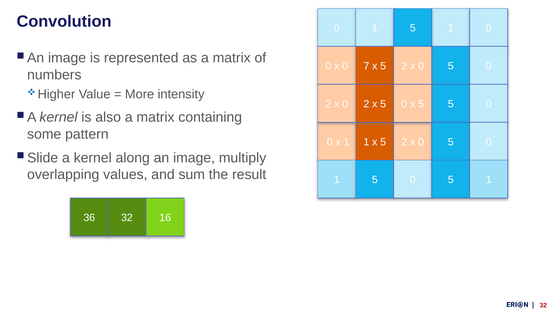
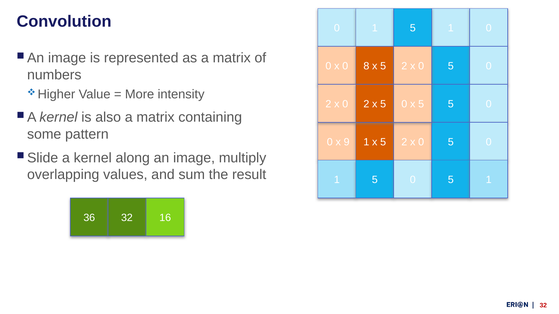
7: 7 -> 8
x 1: 1 -> 9
